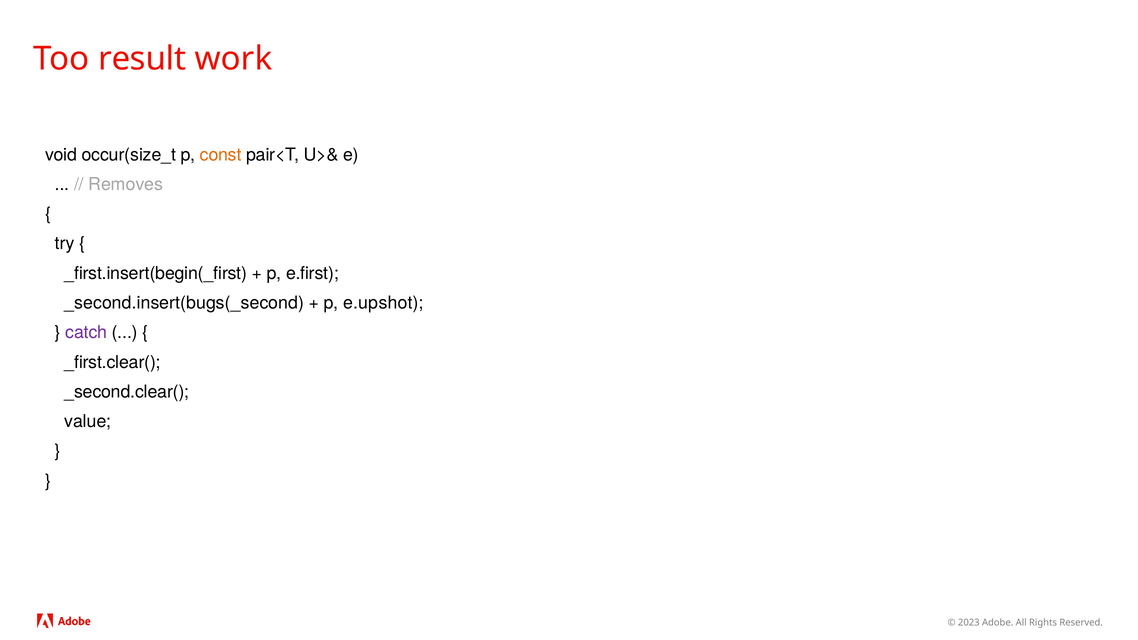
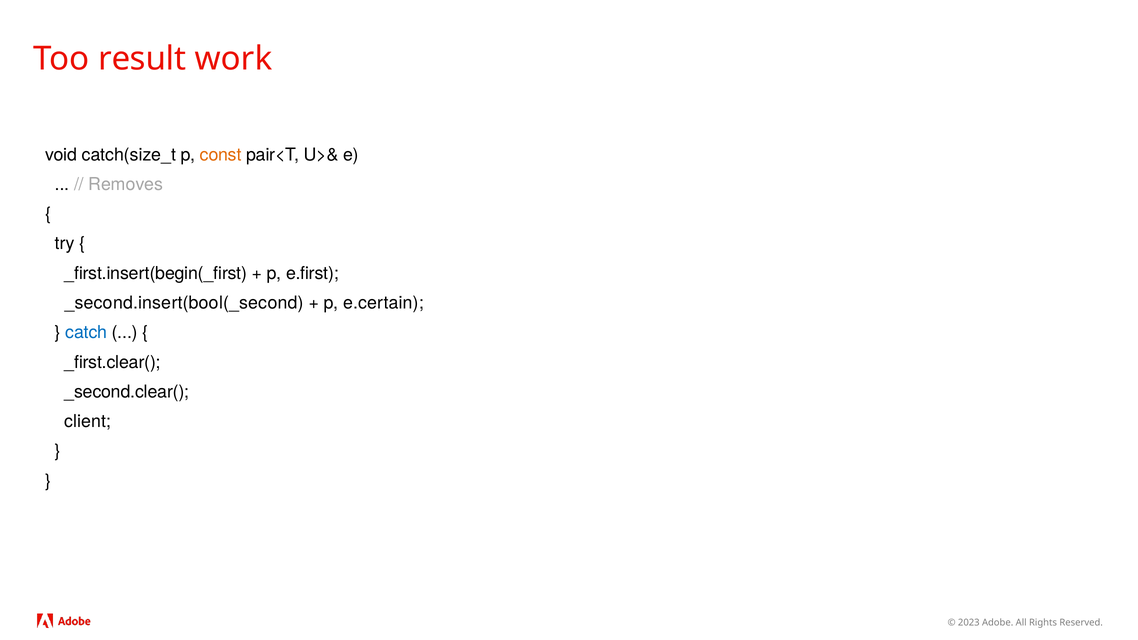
occur(size_t: occur(size_t -> catch(size_t
_second.insert(bugs(_second: _second.insert(bugs(_second -> _second.insert(bool(_second
e.upshot: e.upshot -> e.certain
catch colour: purple -> blue
value: value -> client
